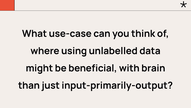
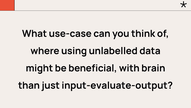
input-primarily-output: input-primarily-output -> input-evaluate-output
